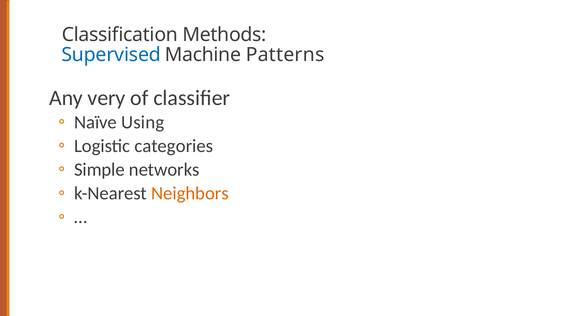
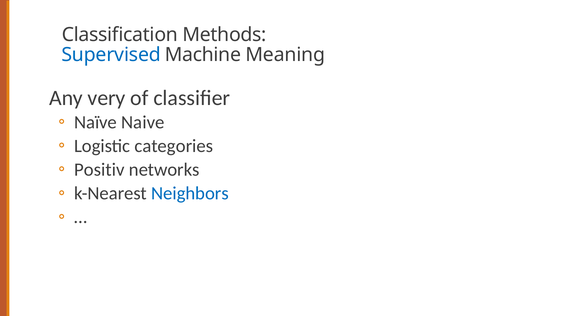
Patterns: Patterns -> Meaning
Using: Using -> Naive
Simple: Simple -> Positiv
Neighbors colour: orange -> blue
